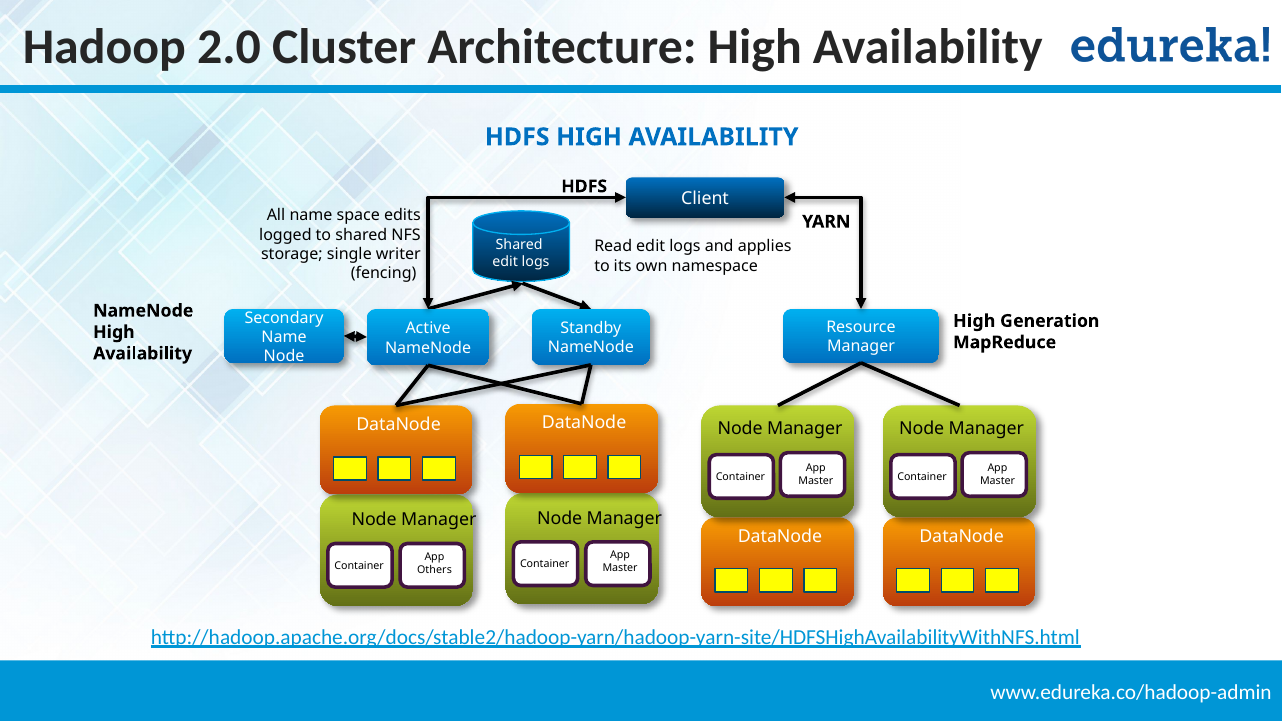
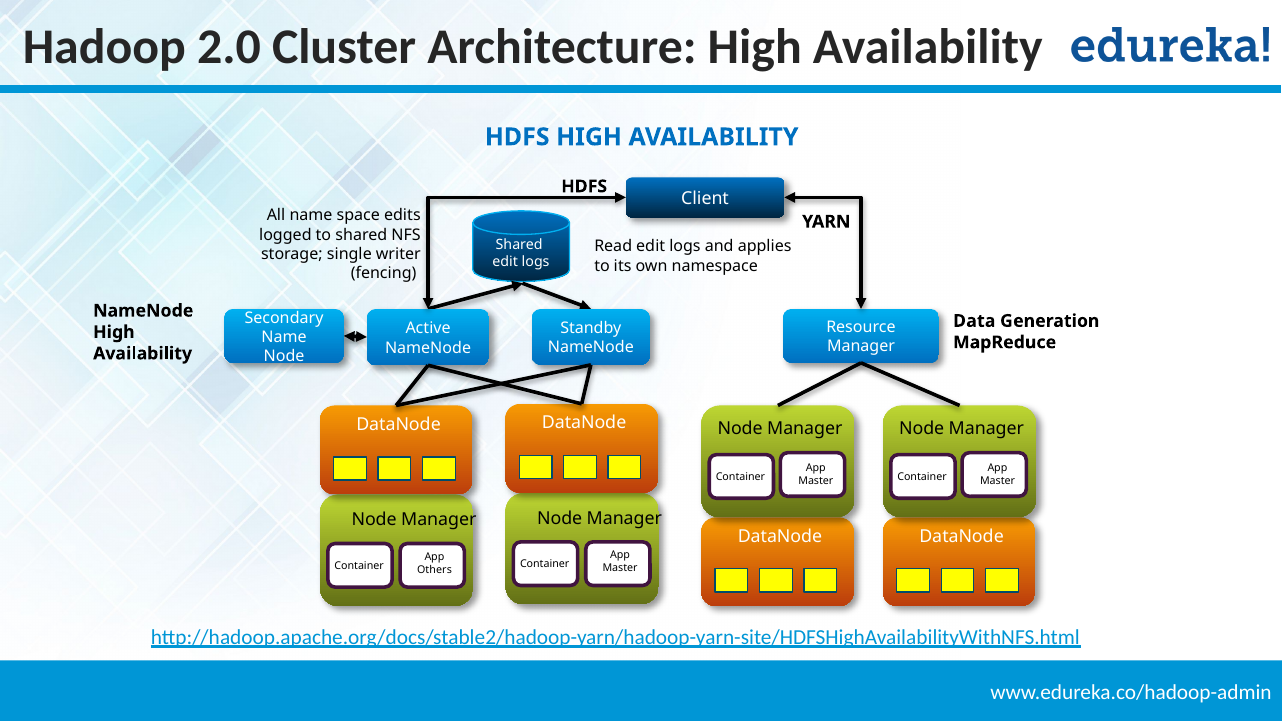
High at (974, 321): High -> Data
